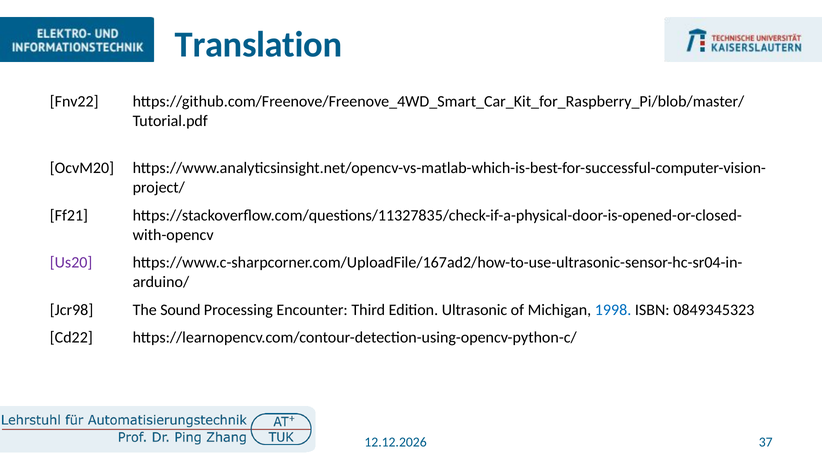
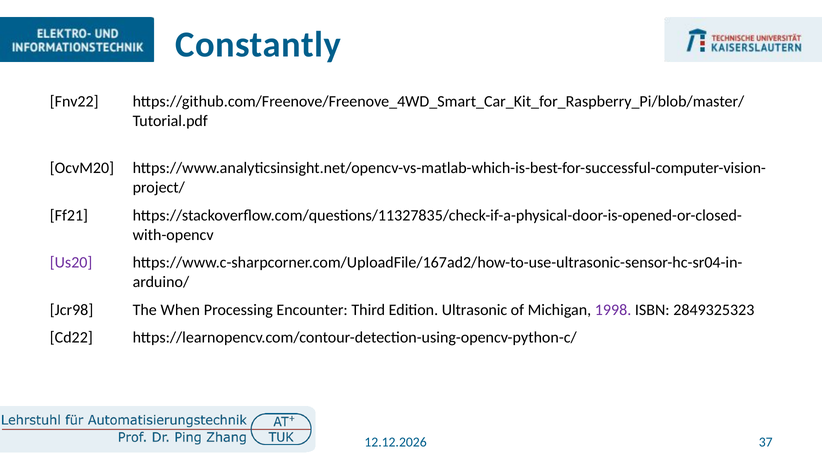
Translation: Translation -> Constantly
Sound: Sound -> When
1998 colour: blue -> purple
0849345323: 0849345323 -> 2849325323
